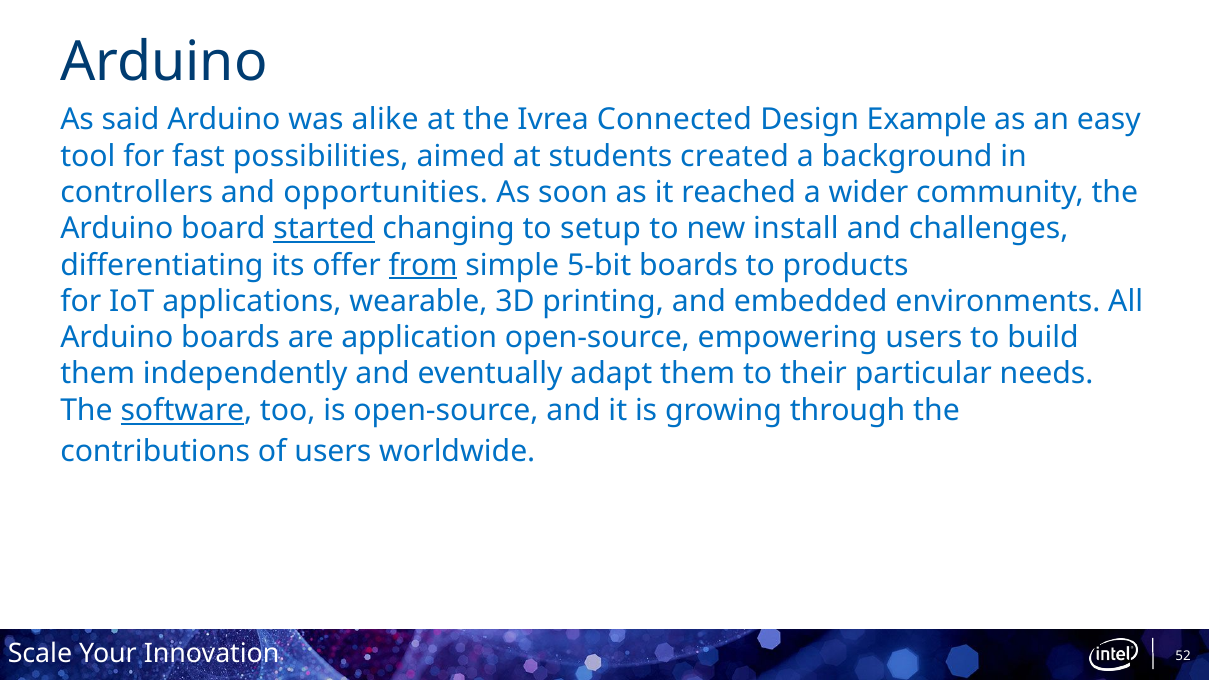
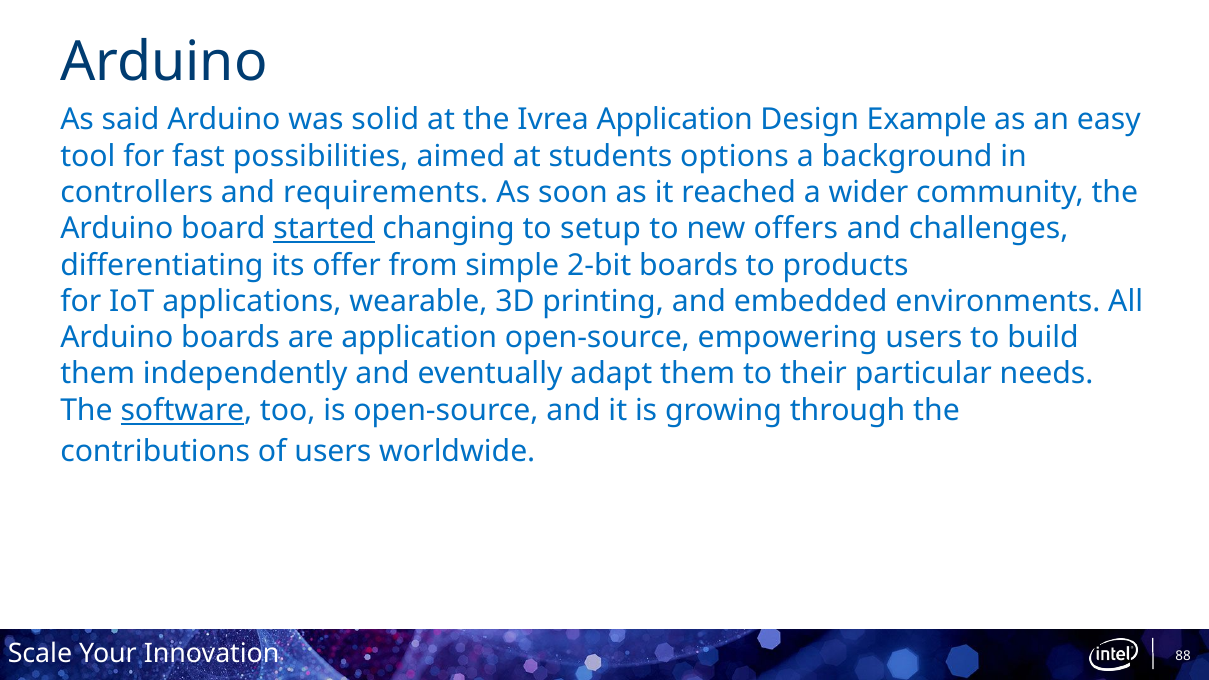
alike: alike -> solid
Ivrea Connected: Connected -> Application
created: created -> options
opportunities: opportunities -> requirements
install: install -> offers
from underline: present -> none
5-bit: 5-bit -> 2-bit
52: 52 -> 88
